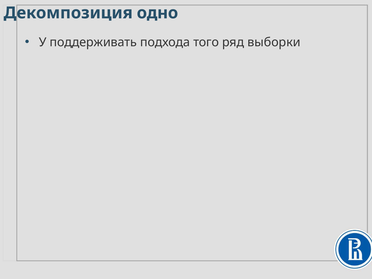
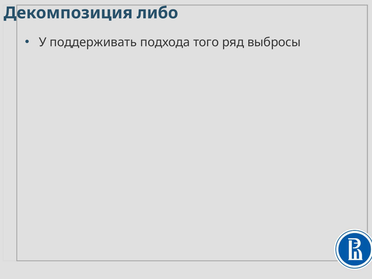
одно: одно -> либо
выборки: выборки -> выбросы
